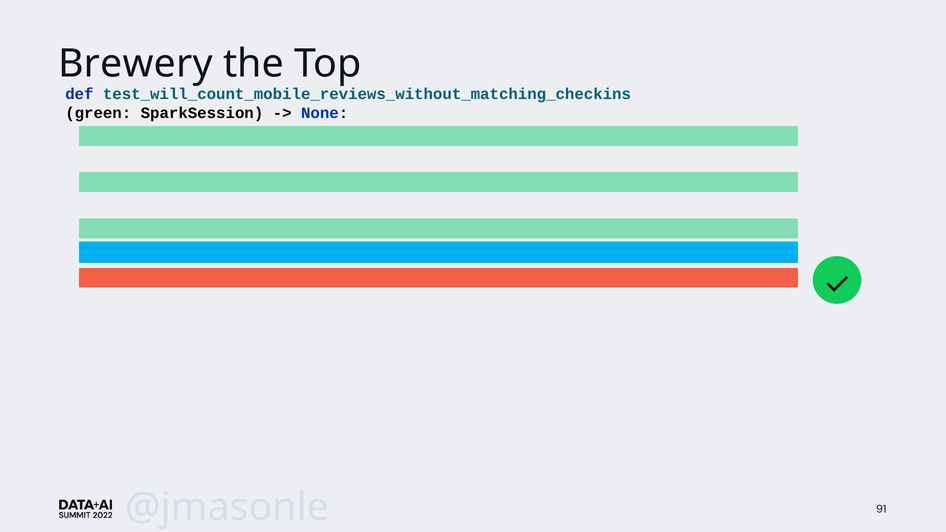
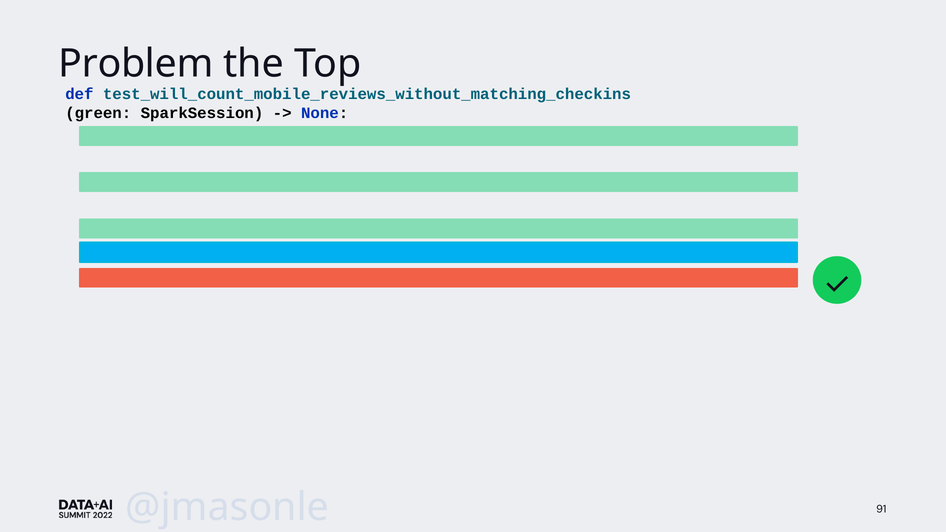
Brewery: Brewery -> Problem
